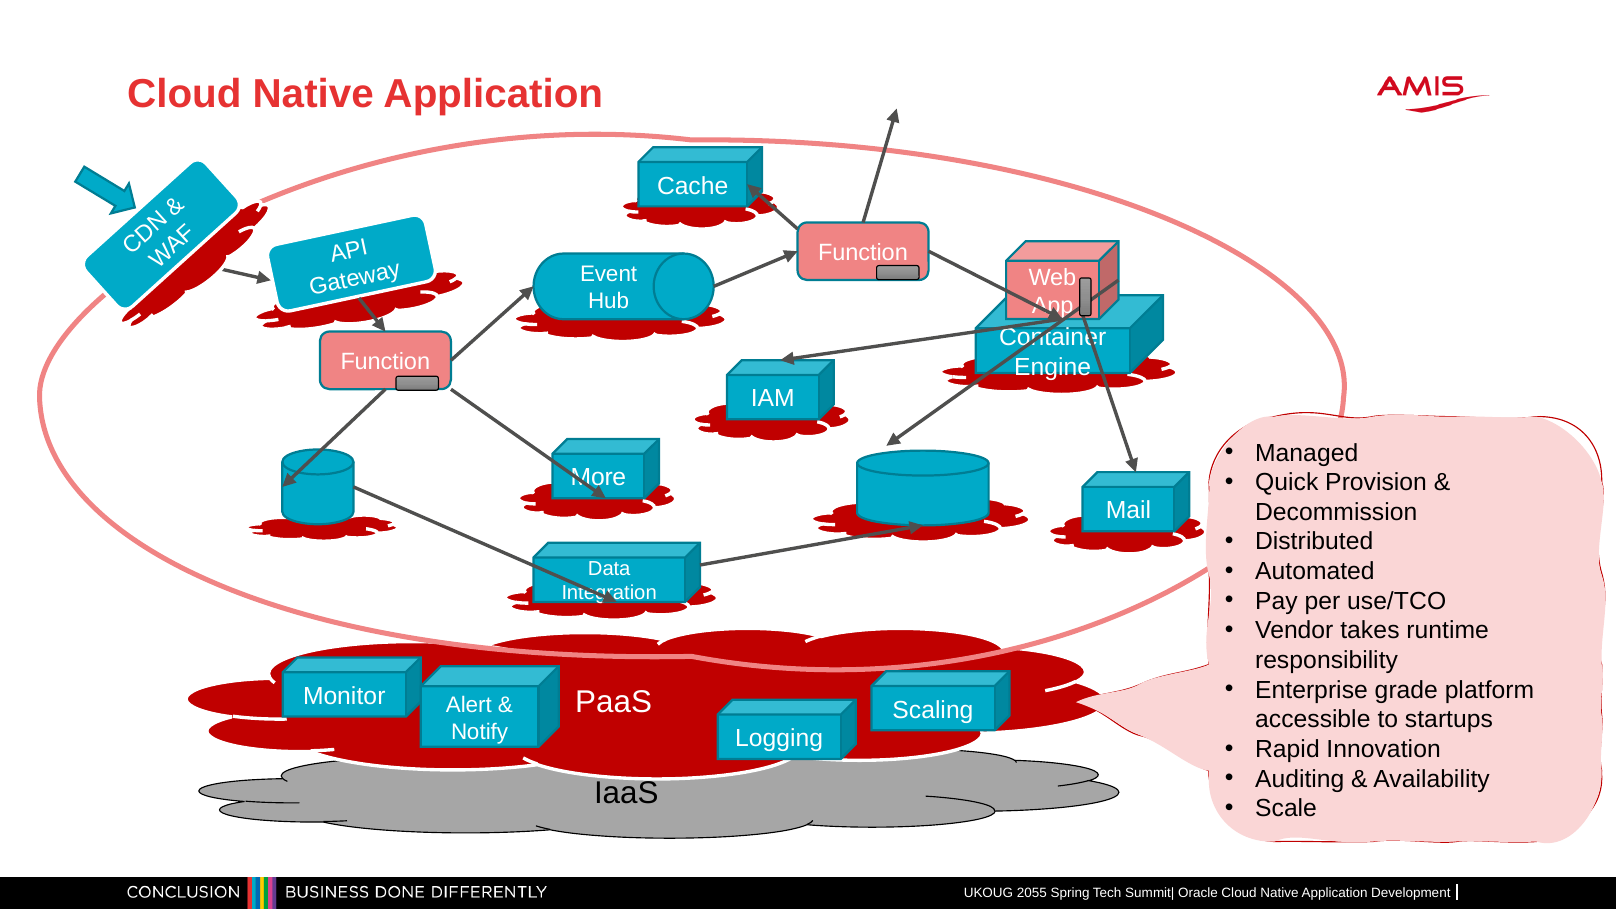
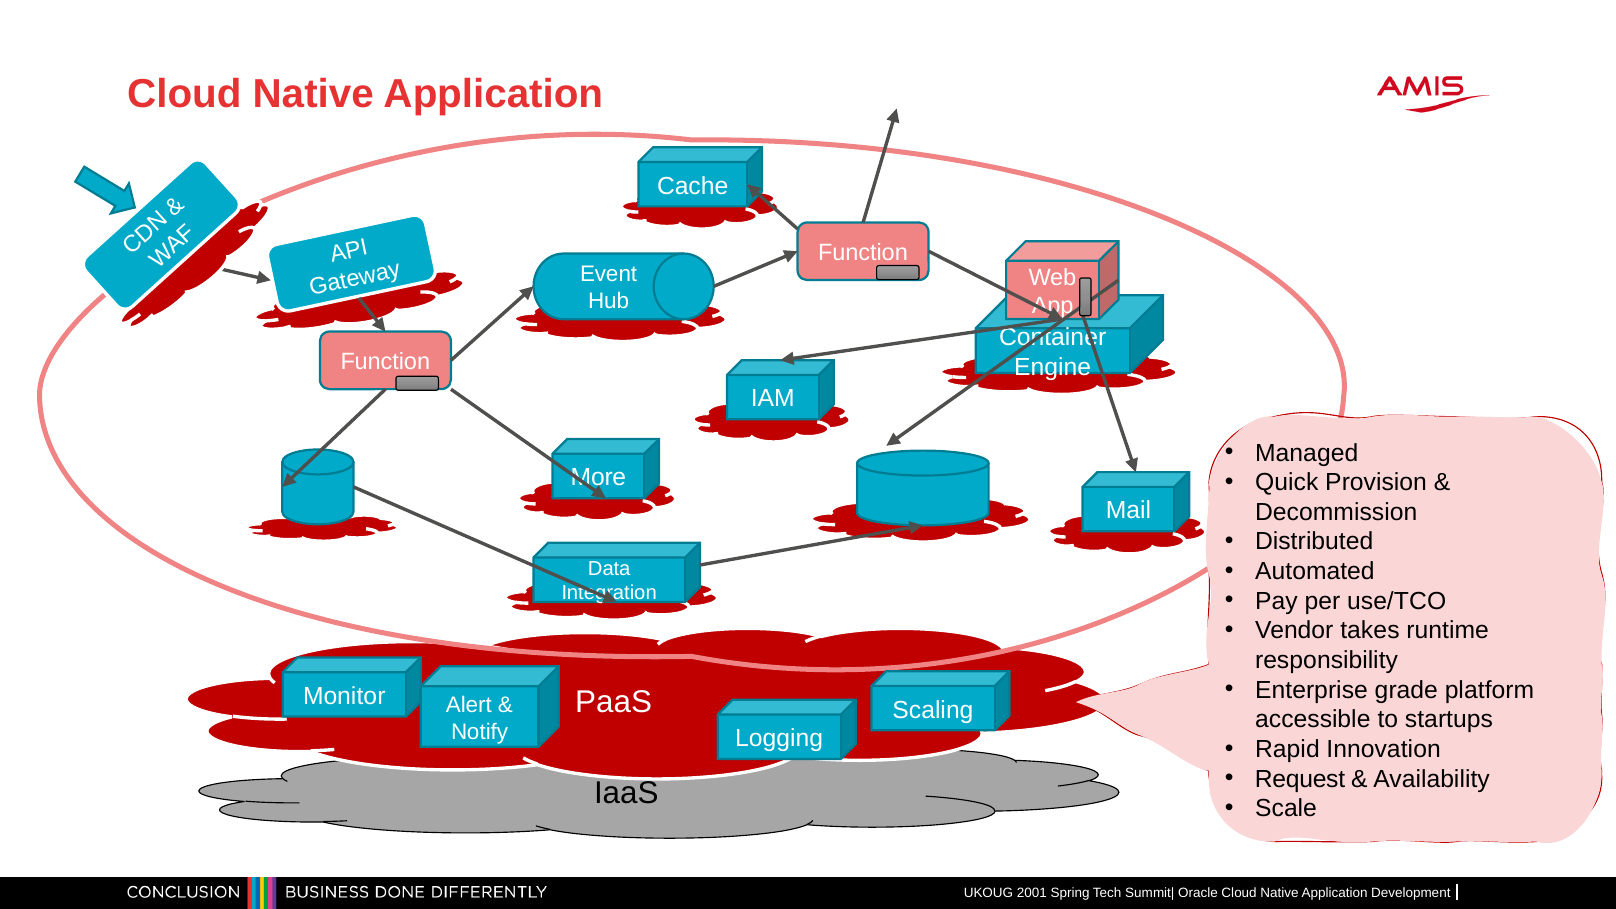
Auditing: Auditing -> Request
2055: 2055 -> 2001
